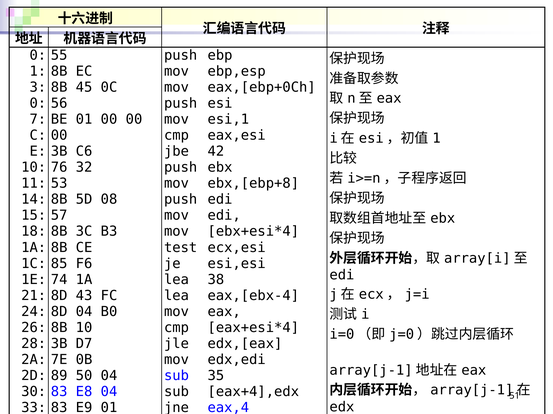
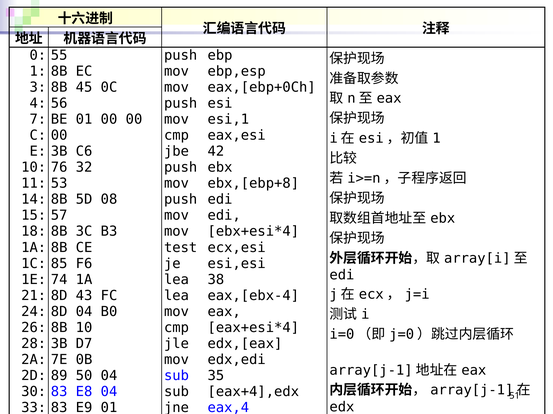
0 at (38, 103): 0 -> 4
